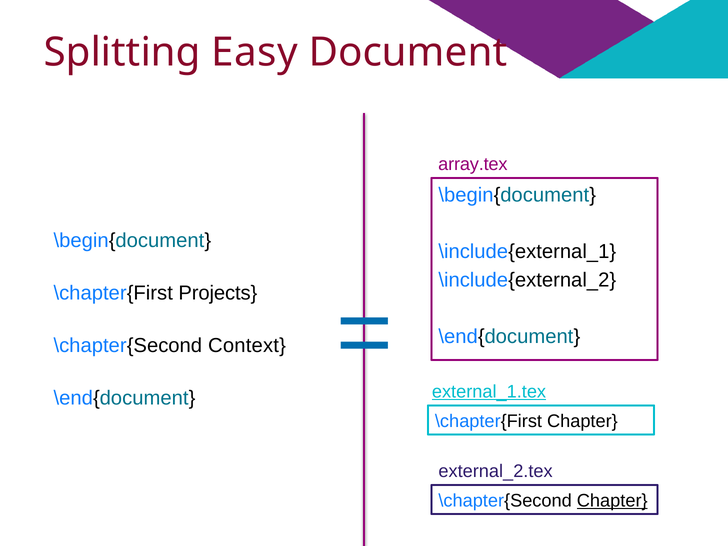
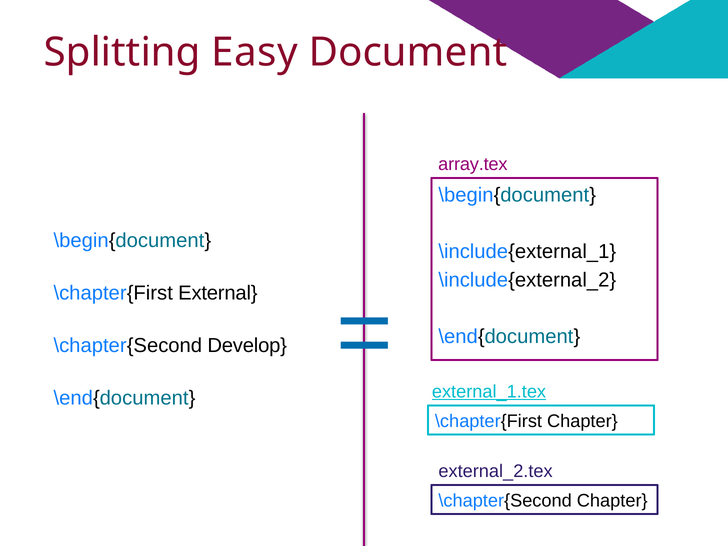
Projects: Projects -> External
Context: Context -> Develop
Chapter at (612, 501) underline: present -> none
